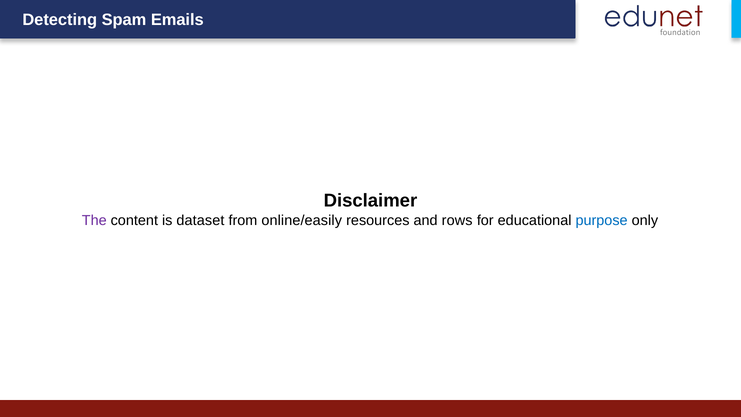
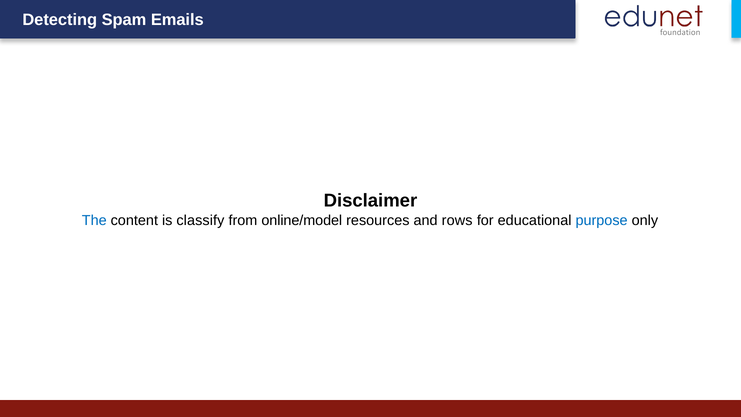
The colour: purple -> blue
dataset: dataset -> classify
online/easily: online/easily -> online/model
